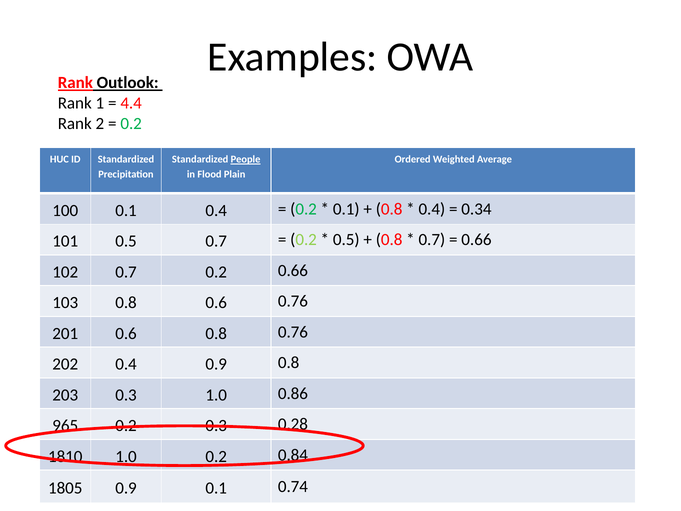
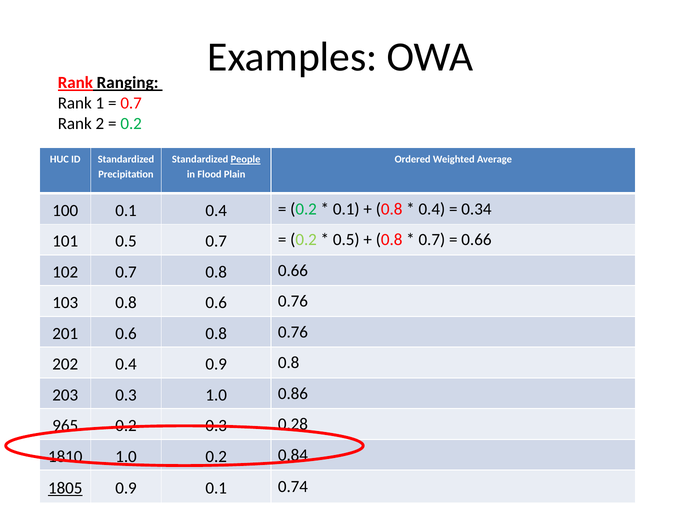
Outlook: Outlook -> Ranging
4.4 at (131, 103): 4.4 -> 0.7
0.7 0.2: 0.2 -> 0.8
1805 underline: none -> present
